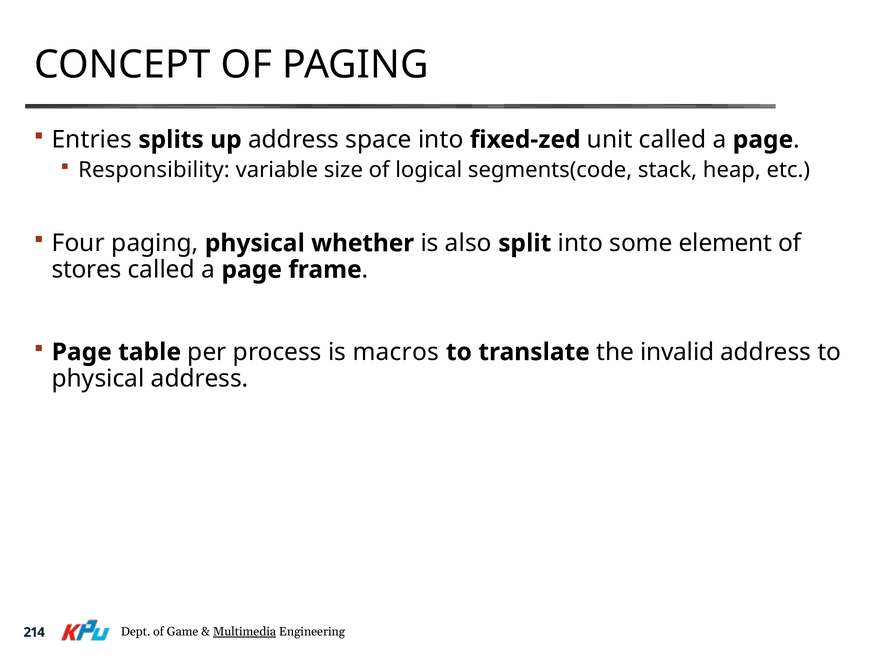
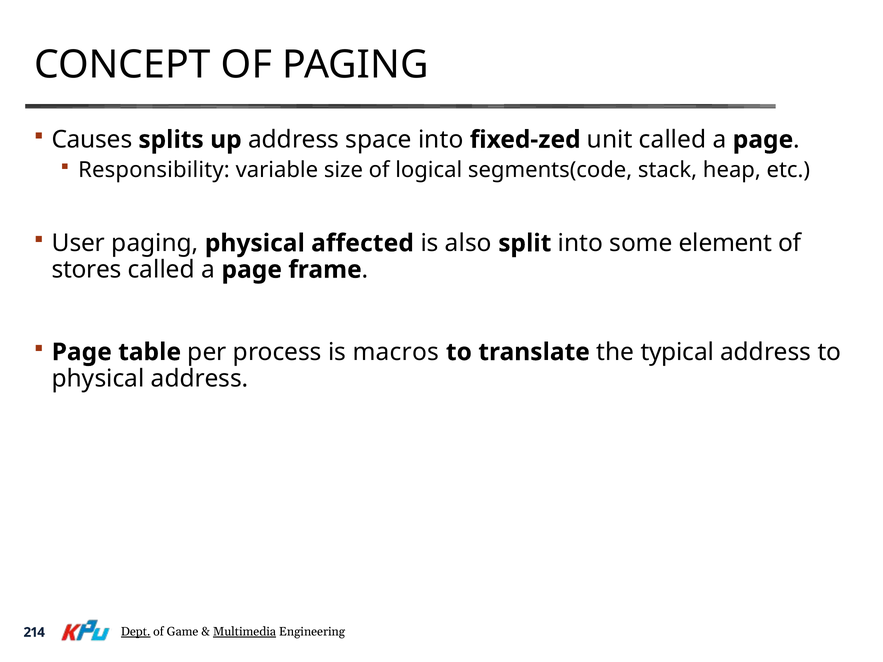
Entries: Entries -> Causes
Four: Four -> User
whether: whether -> affected
invalid: invalid -> typical
Dept underline: none -> present
